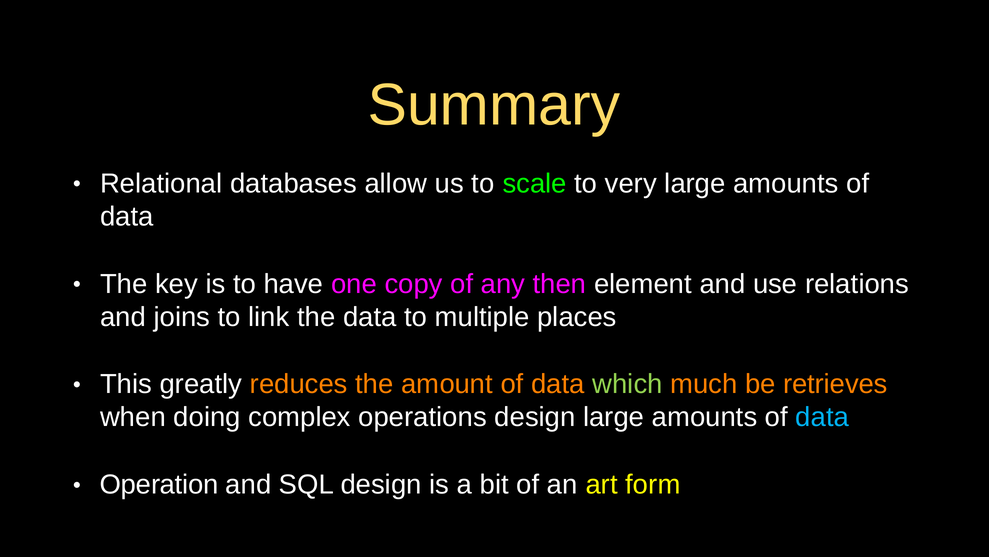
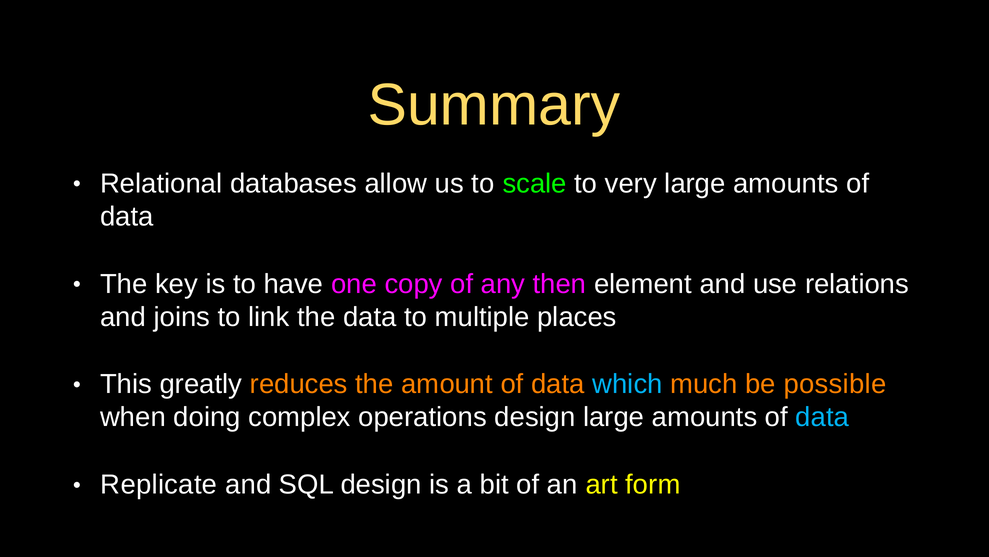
which colour: light green -> light blue
retrieves: retrieves -> possible
Operation: Operation -> Replicate
